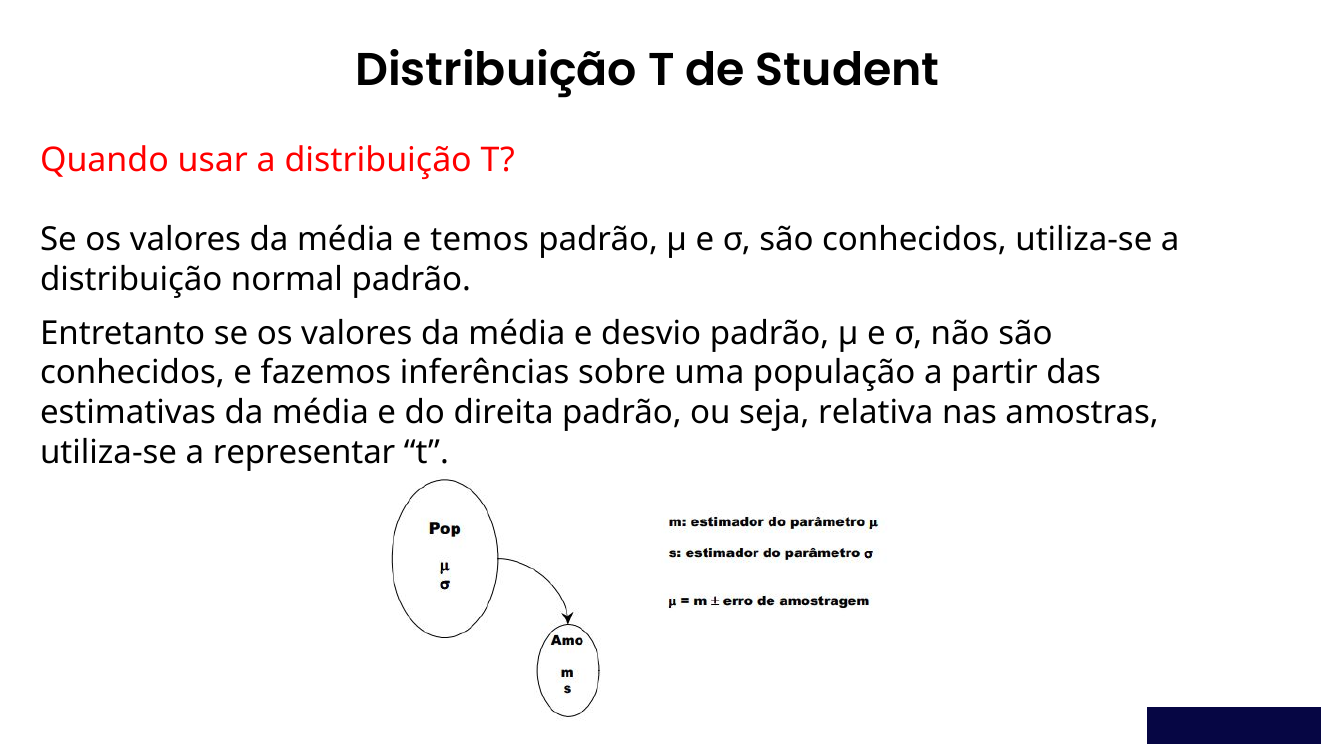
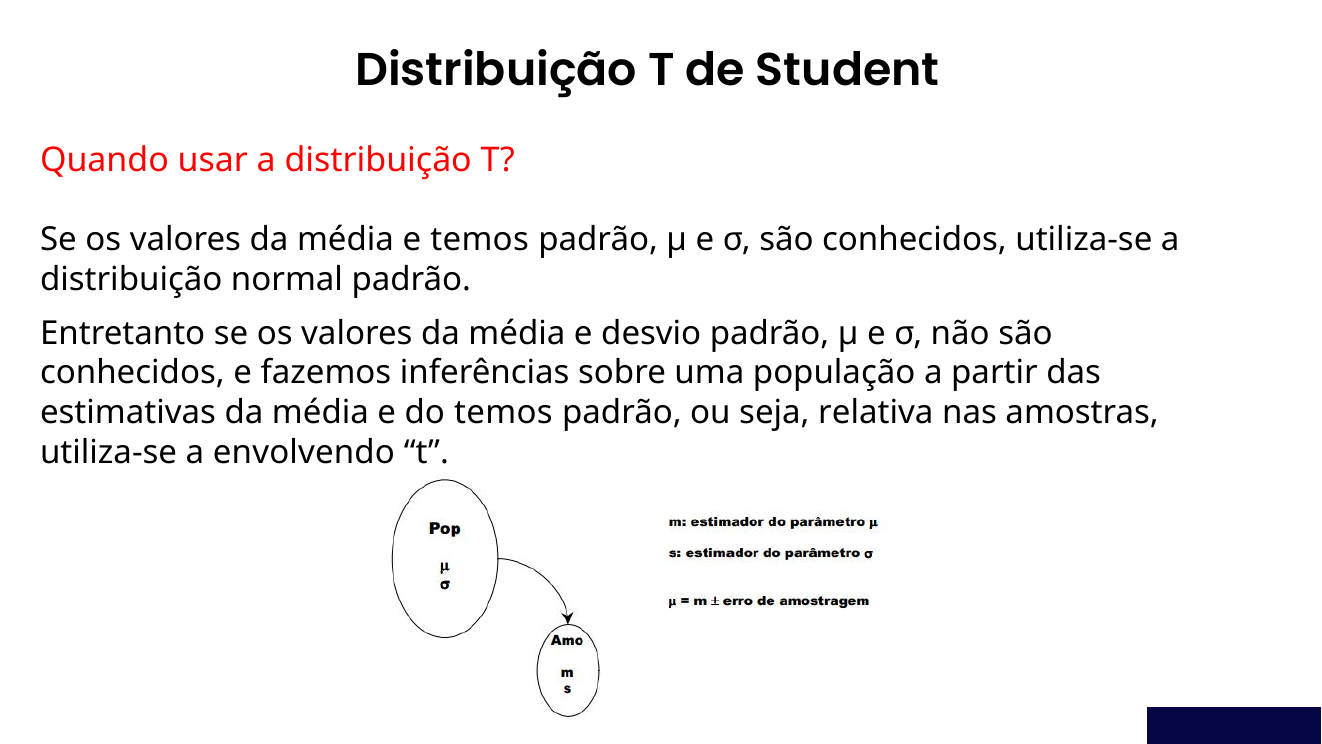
do direita: direita -> temos
representar: representar -> envolvendo
